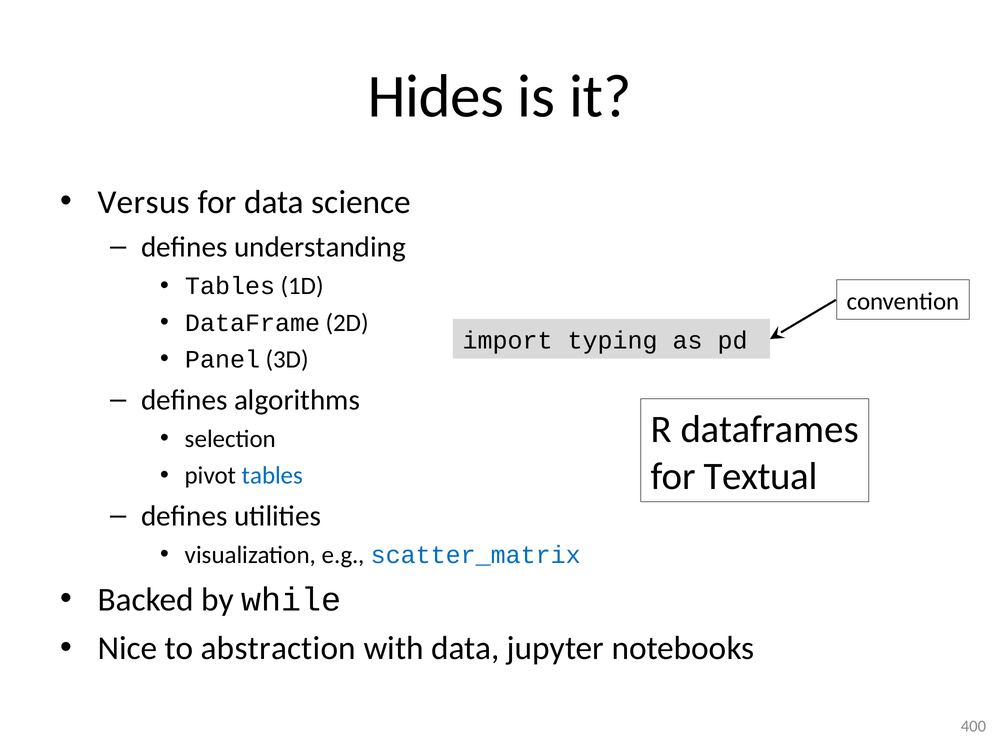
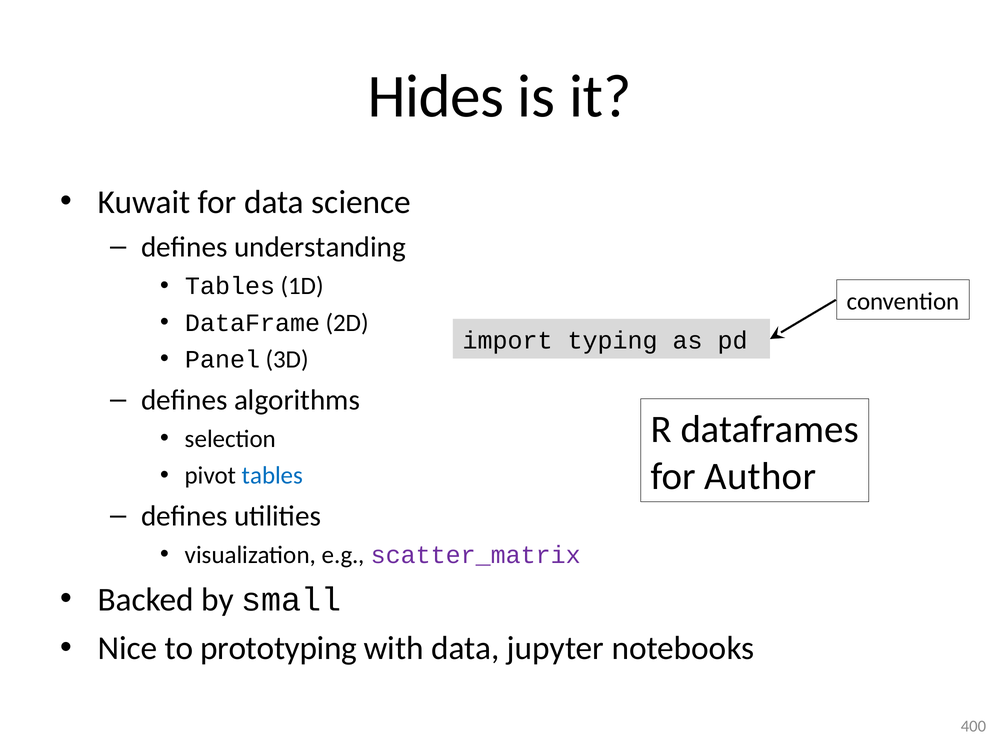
Versus: Versus -> Kuwait
Textual: Textual -> Author
scatter_matrix colour: blue -> purple
while: while -> small
abstraction: abstraction -> prototyping
